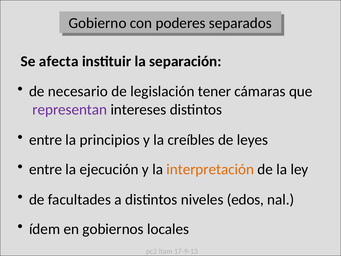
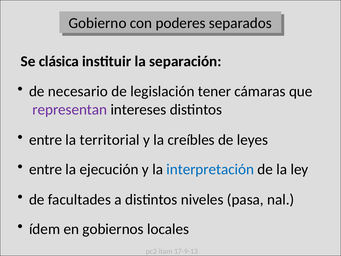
afecta: afecta -> clásica
principios: principios -> territorial
interpretación colour: orange -> blue
edos: edos -> pasa
